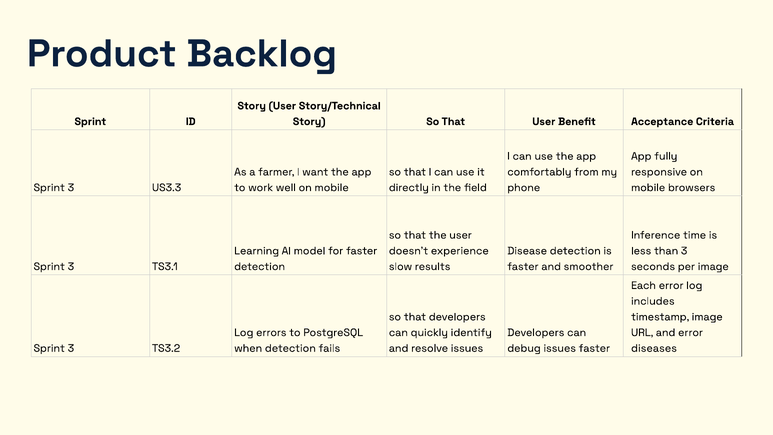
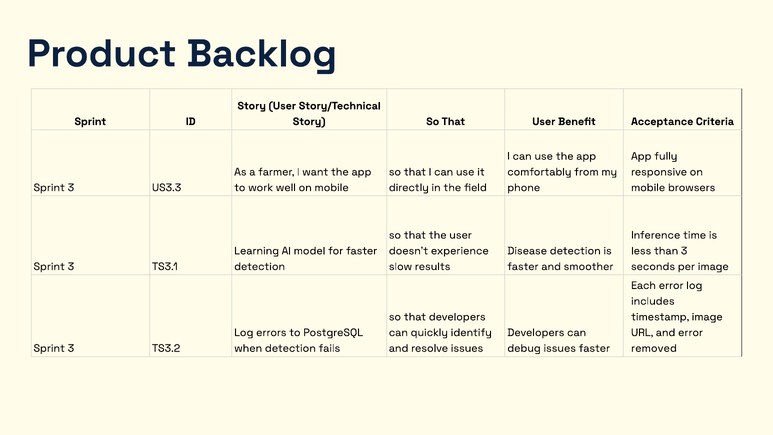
diseases: diseases -> removed
